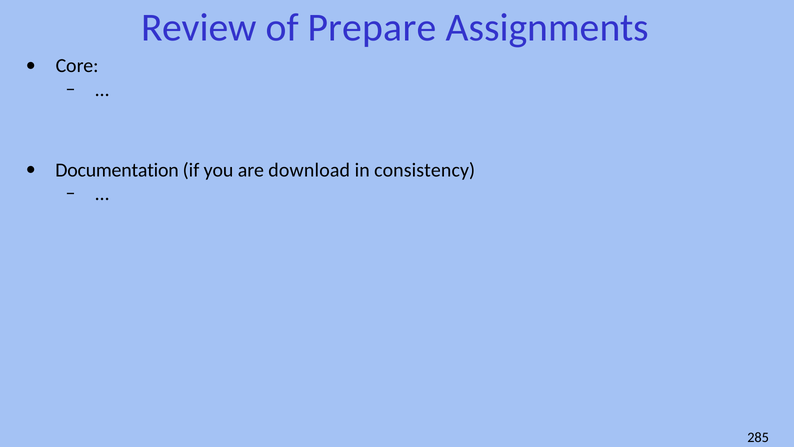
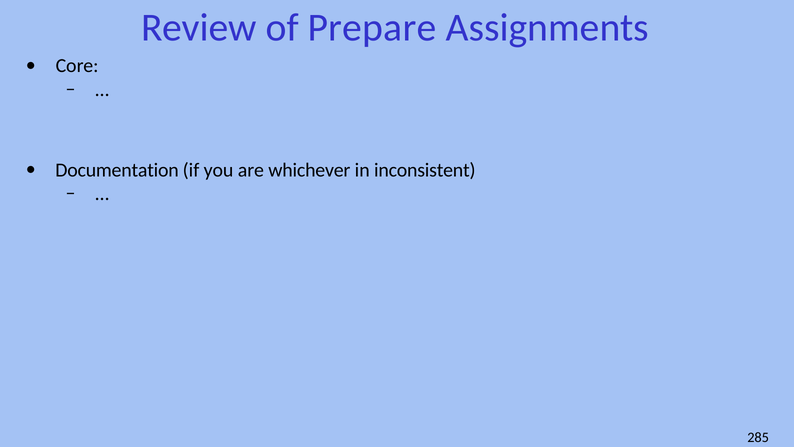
download: download -> whichever
consistency: consistency -> inconsistent
